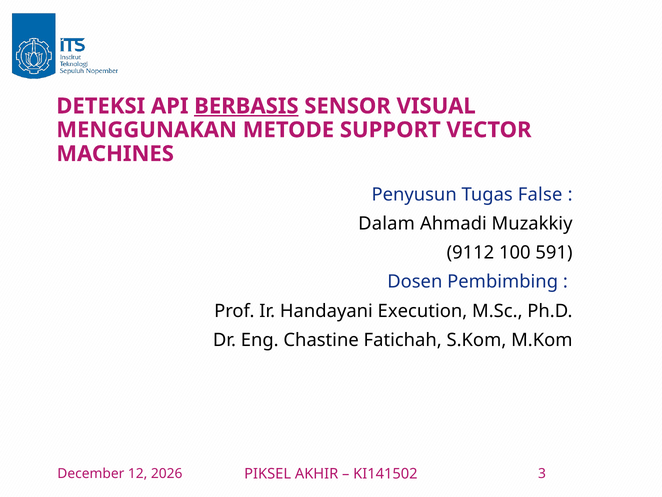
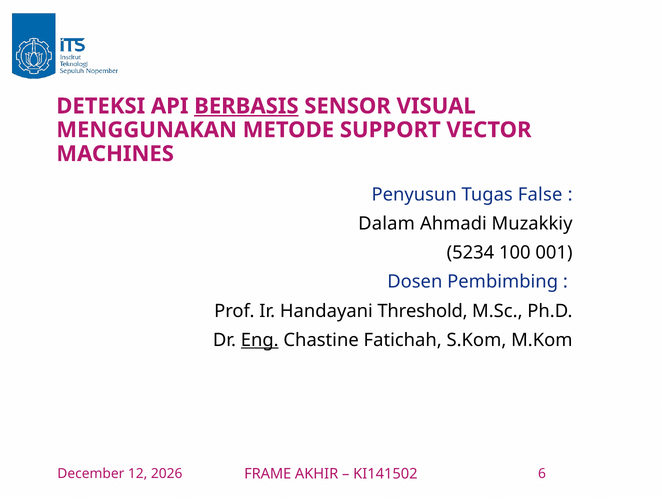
9112: 9112 -> 5234
591: 591 -> 001
Execution: Execution -> Threshold
Eng underline: none -> present
PIKSEL: PIKSEL -> FRAME
3: 3 -> 6
